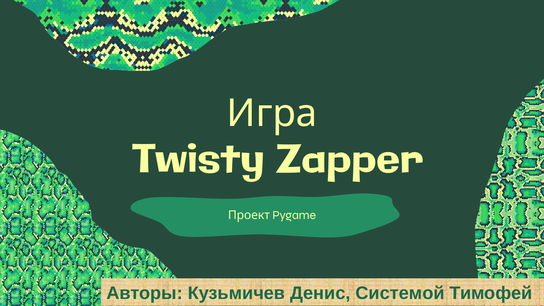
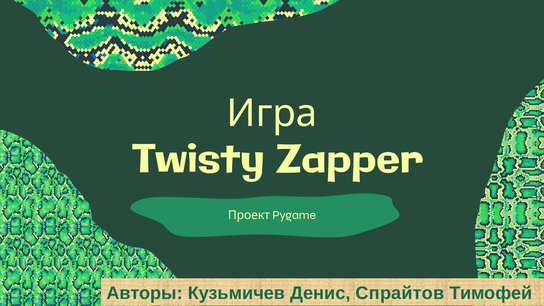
Системой: Системой -> Спрайтов
